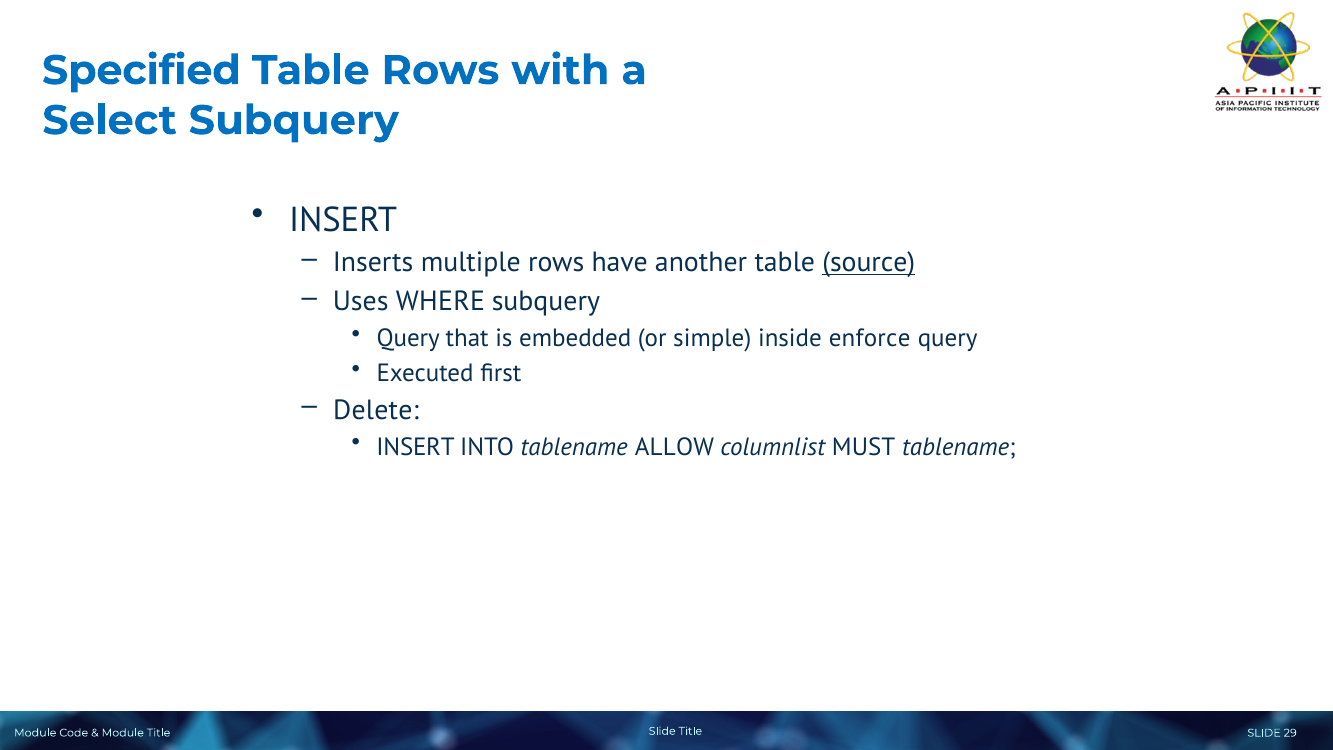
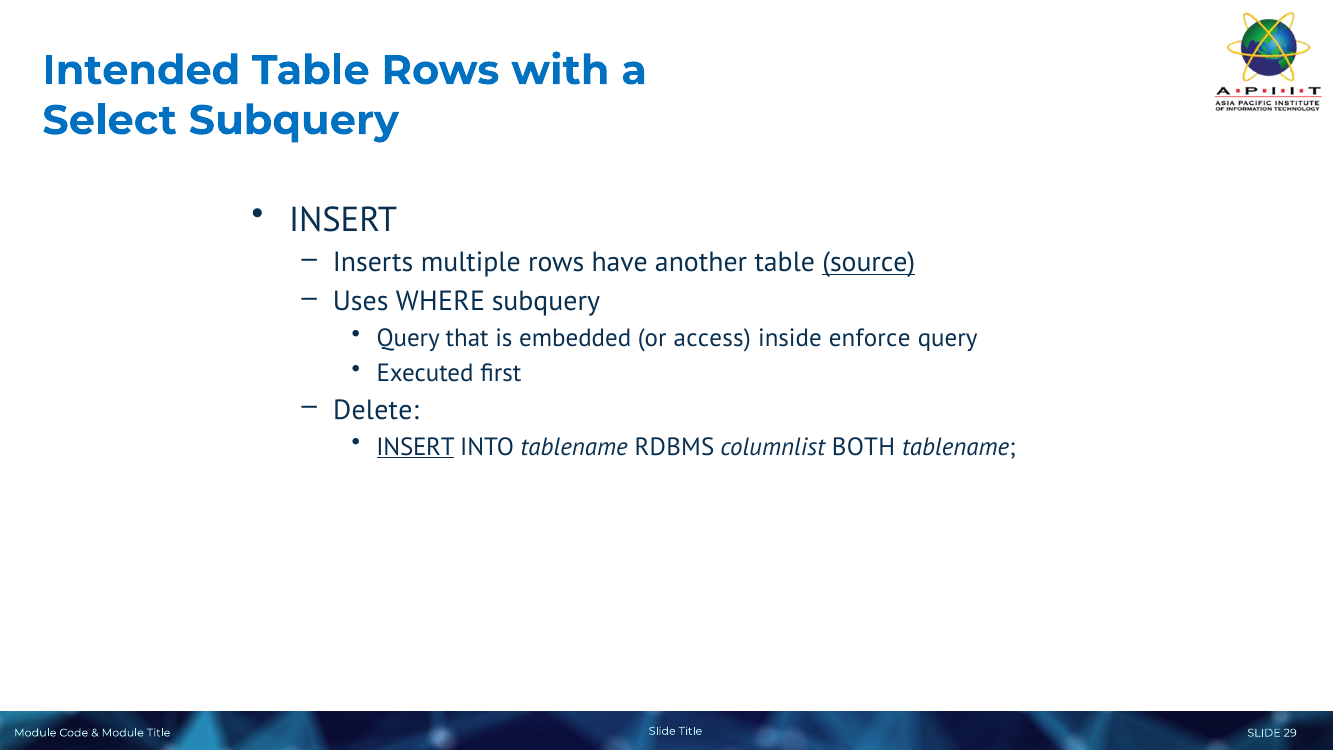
Specified: Specified -> Intended
simple: simple -> access
INSERT at (416, 447) underline: none -> present
ALLOW: ALLOW -> RDBMS
MUST: MUST -> BOTH
